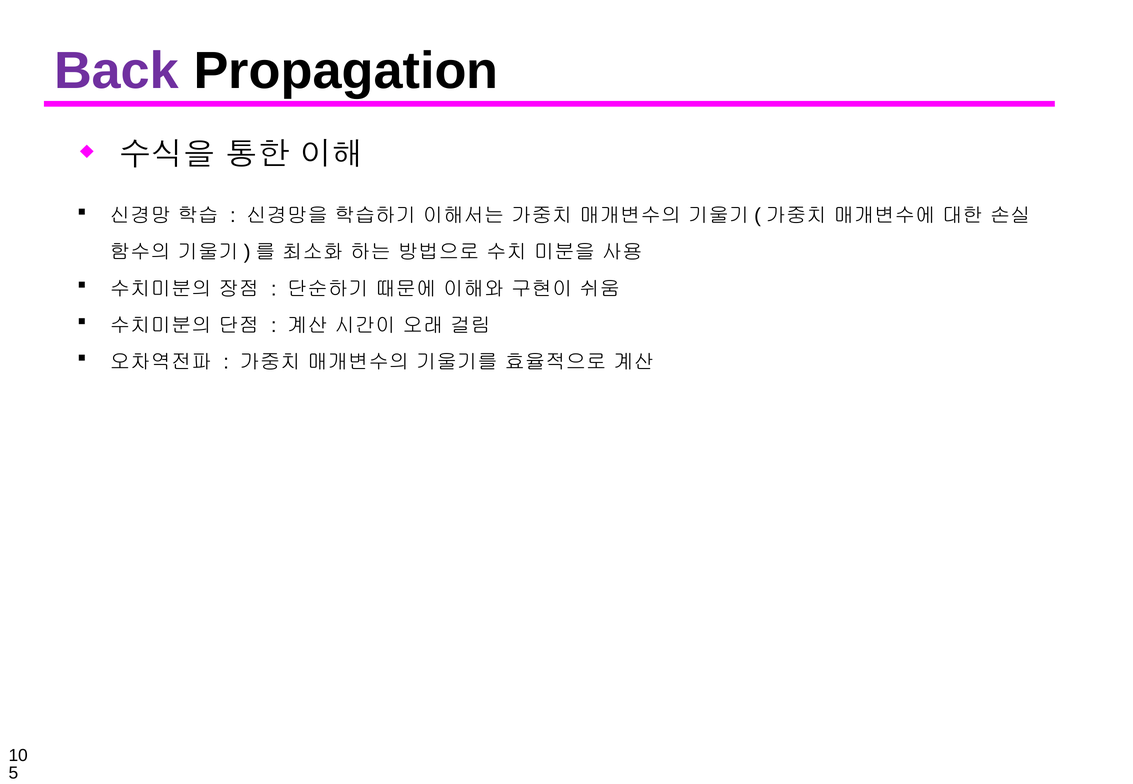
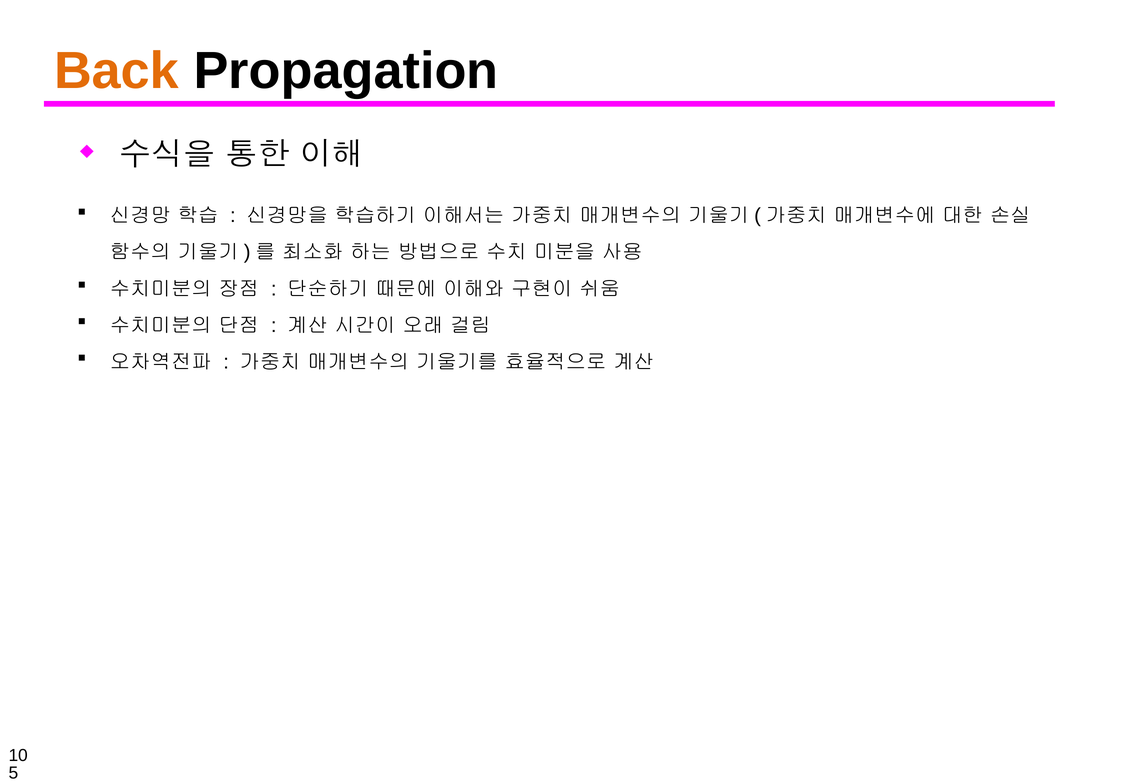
Back colour: purple -> orange
